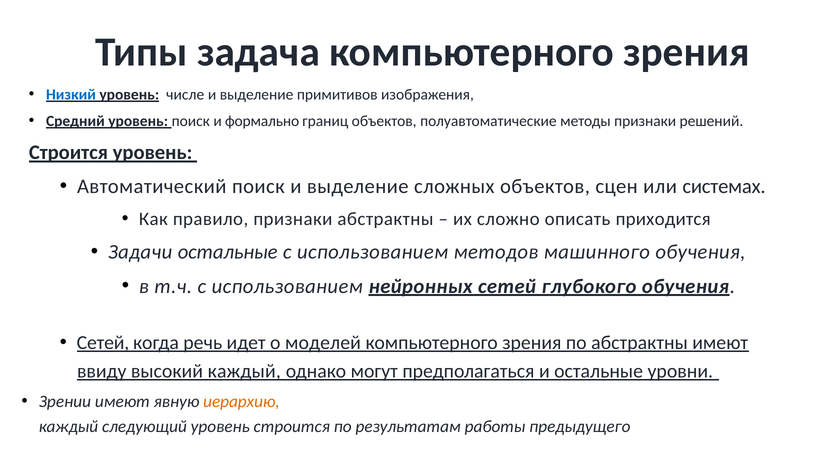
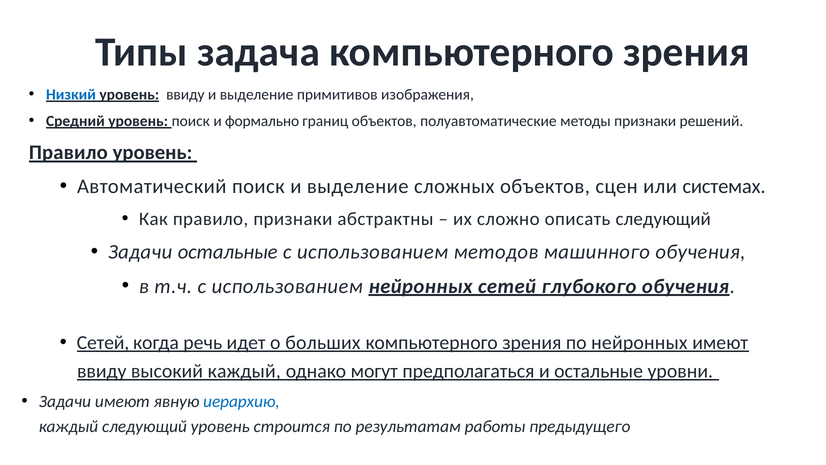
уровень числе: числе -> ввиду
Строится at (68, 152): Строится -> Правило
описать приходится: приходится -> следующий
моделей: моделей -> больших
по абстрактны: абстрактны -> нейронных
Зрении at (65, 401): Зрении -> Задачи
иерархию colour: orange -> blue
